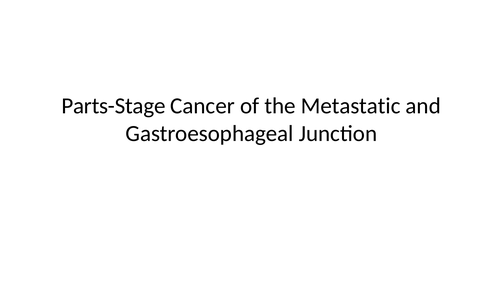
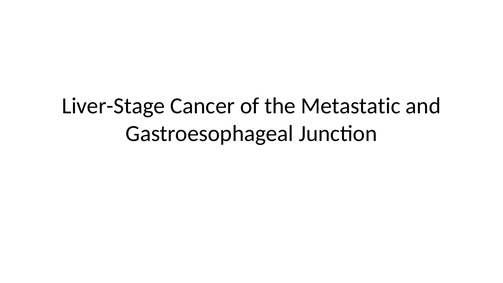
Parts-Stage: Parts-Stage -> Liver-Stage
